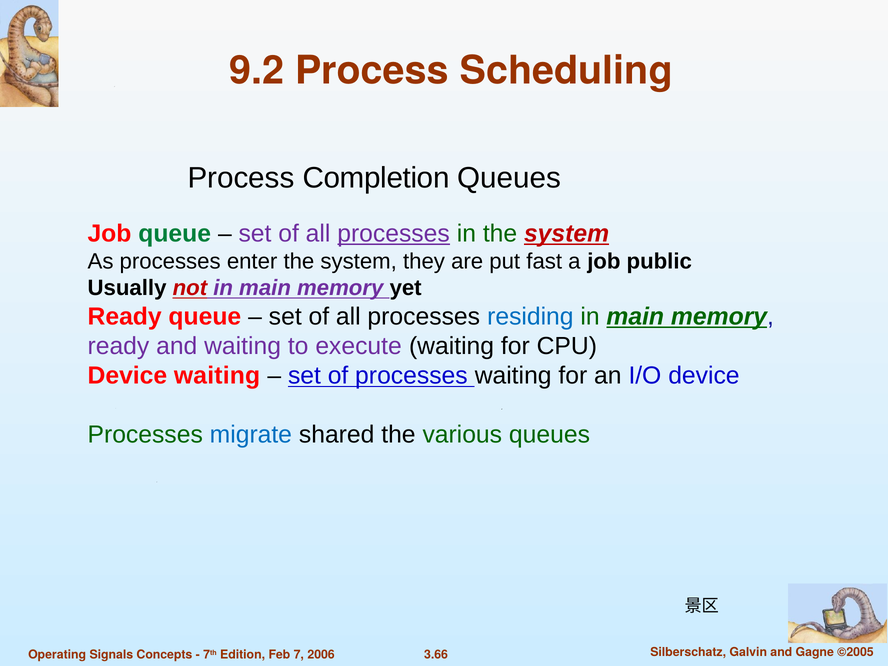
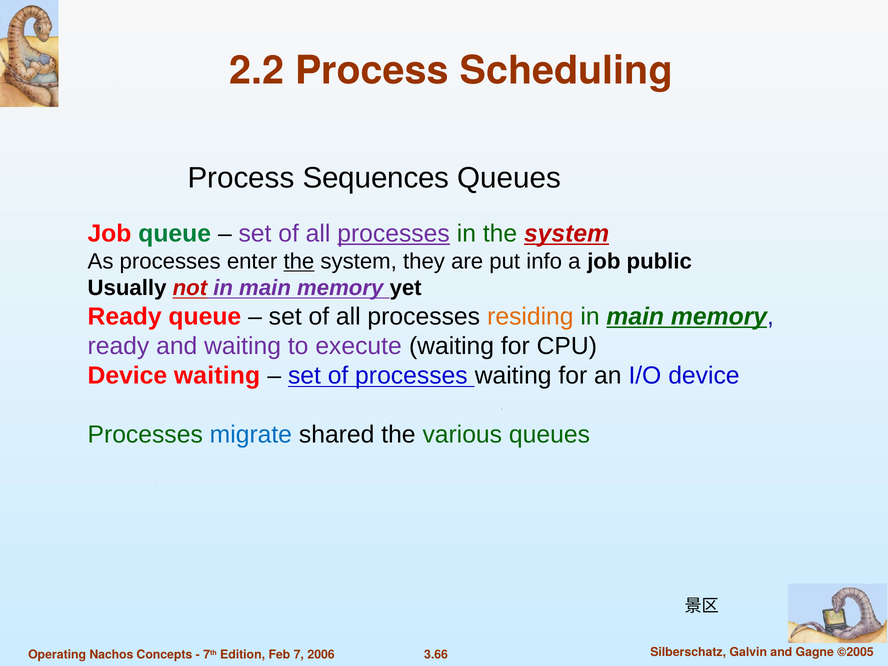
9.2: 9.2 -> 2.2
Completion: Completion -> Sequences
the at (299, 261) underline: none -> present
fast: fast -> info
residing colour: blue -> orange
Signals: Signals -> Nachos
